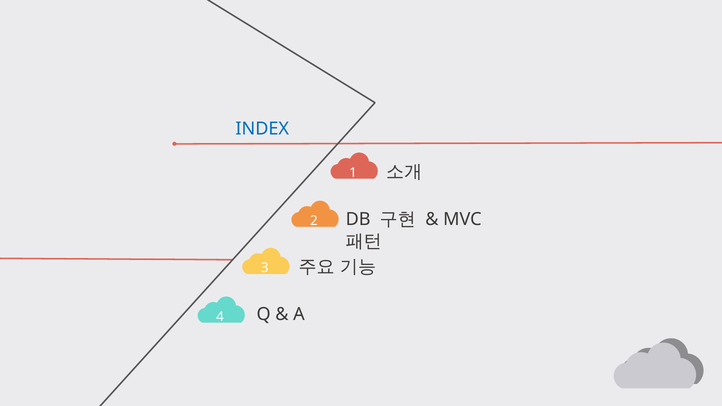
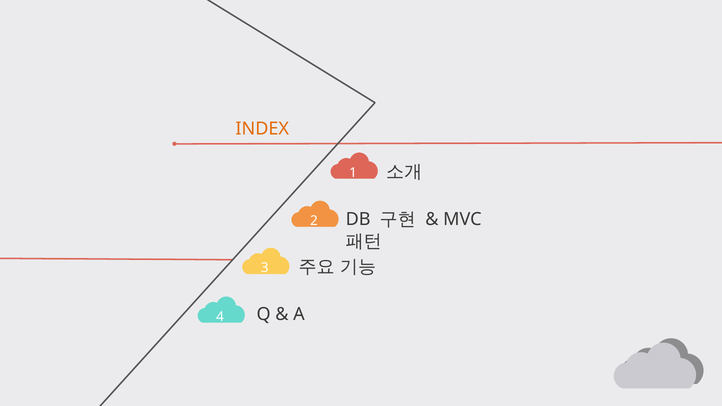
INDEX colour: blue -> orange
